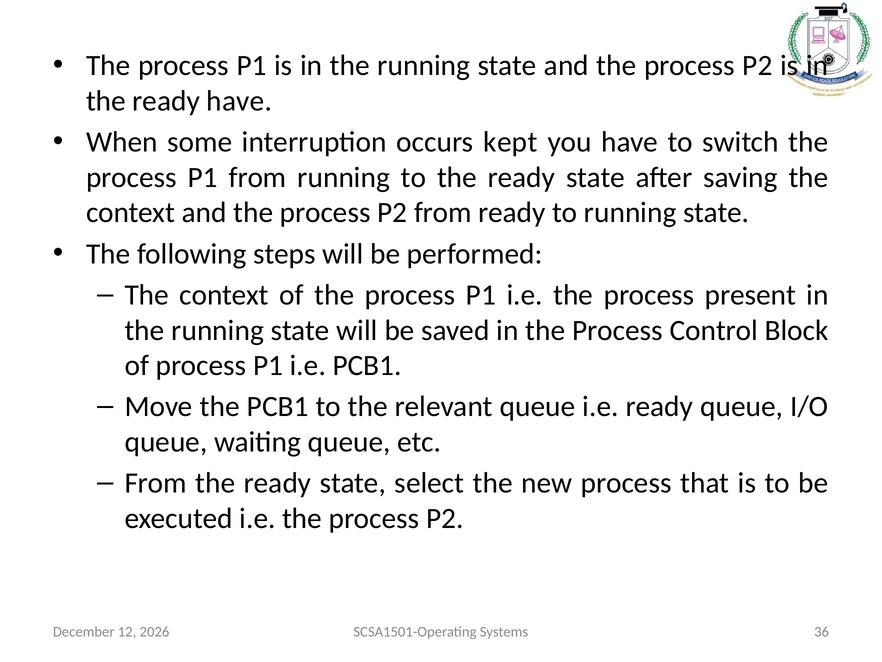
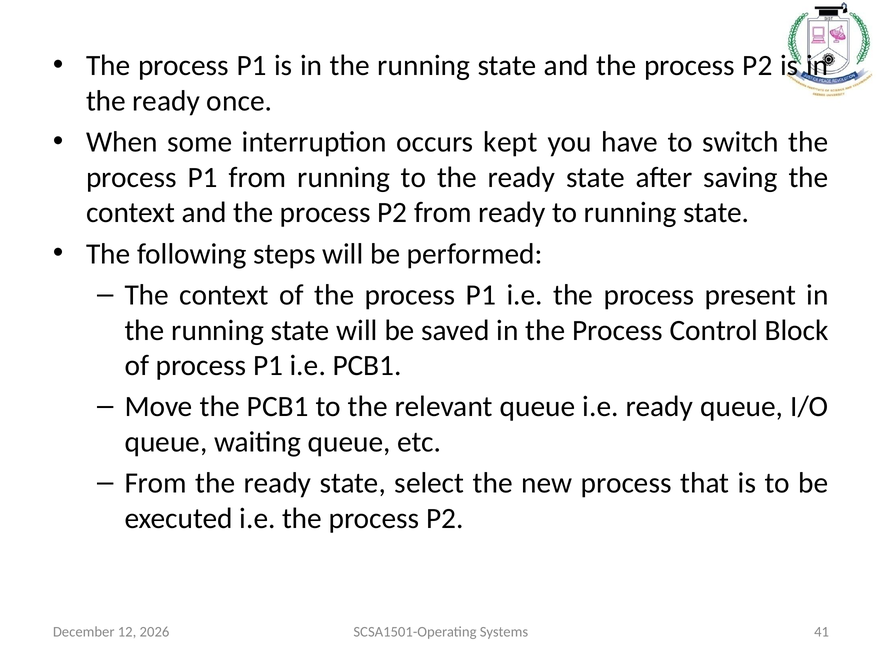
ready have: have -> once
36: 36 -> 41
